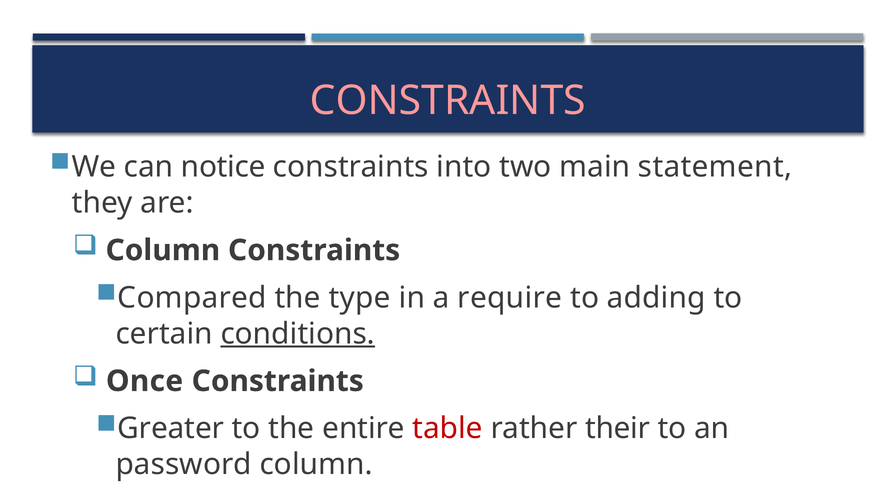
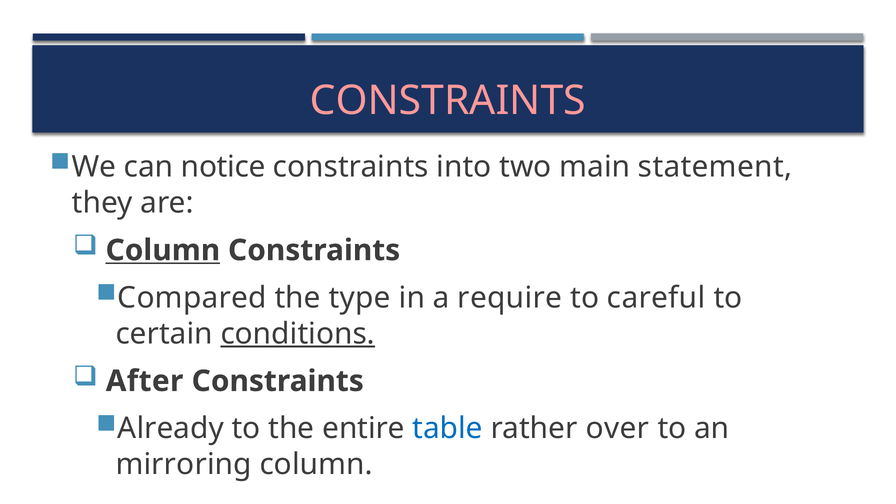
Column at (163, 250) underline: none -> present
adding: adding -> careful
Once: Once -> After
Greater: Greater -> Already
table colour: red -> blue
their: their -> over
password: password -> mirroring
